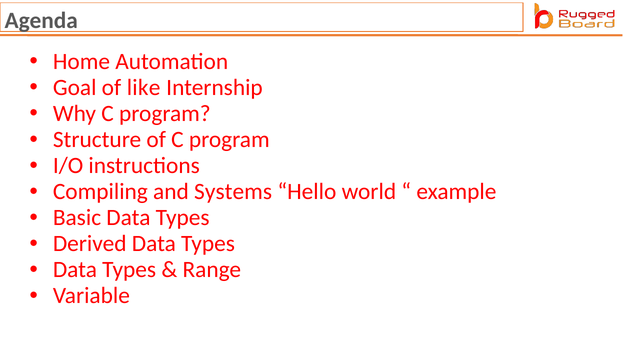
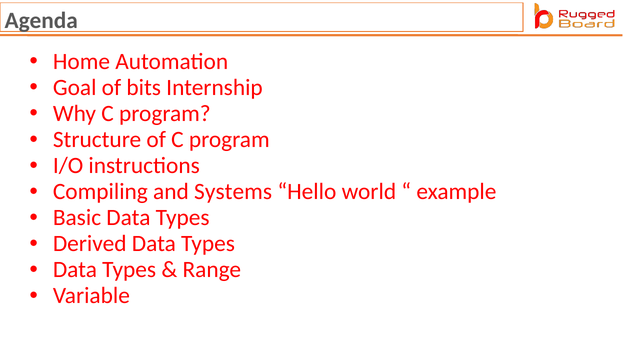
like: like -> bits
